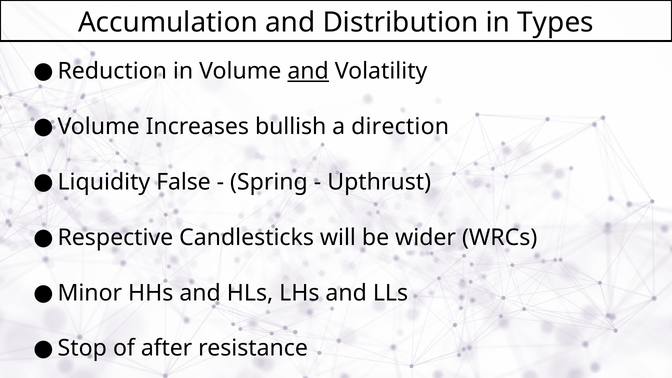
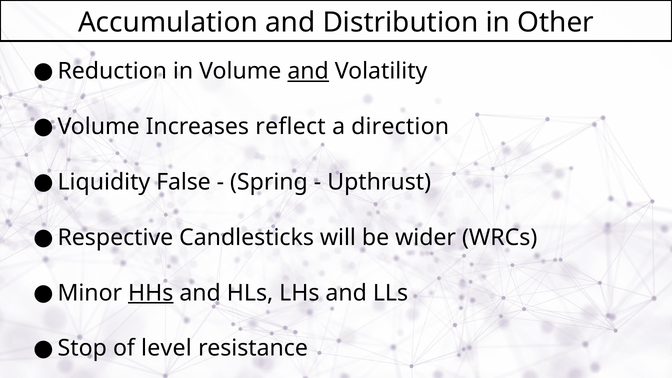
Types: Types -> Other
bullish: bullish -> reflect
HHs underline: none -> present
after: after -> level
